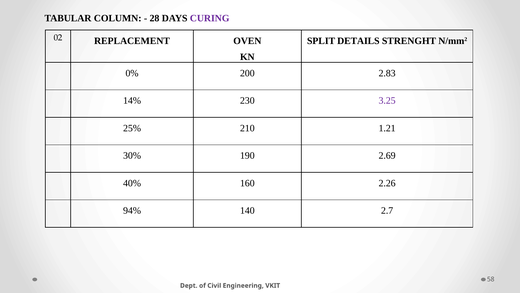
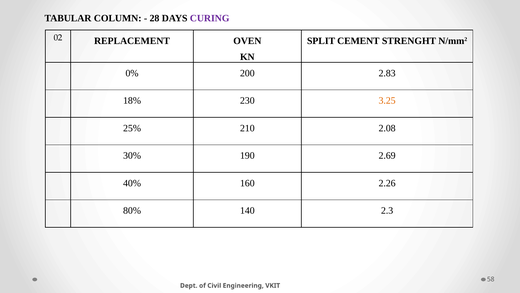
DETAILS: DETAILS -> CEMENT
14%: 14% -> 18%
3.25 colour: purple -> orange
1.21: 1.21 -> 2.08
94%: 94% -> 80%
2.7: 2.7 -> 2.3
